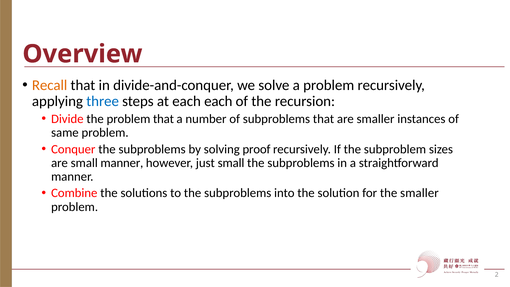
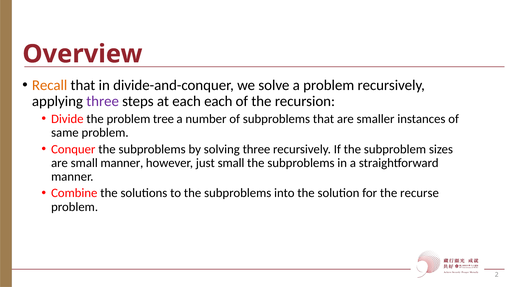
three at (103, 101) colour: blue -> purple
problem that: that -> tree
solving proof: proof -> three
the smaller: smaller -> recurse
